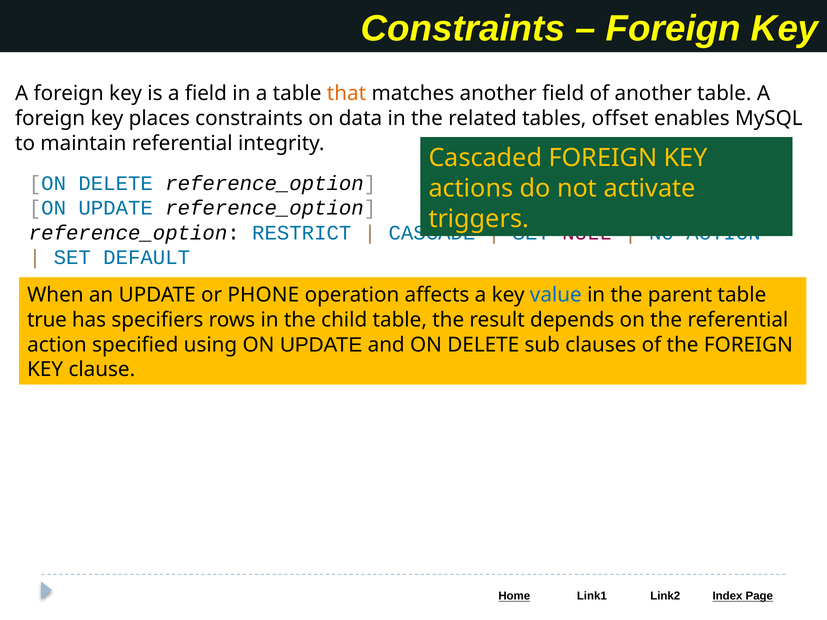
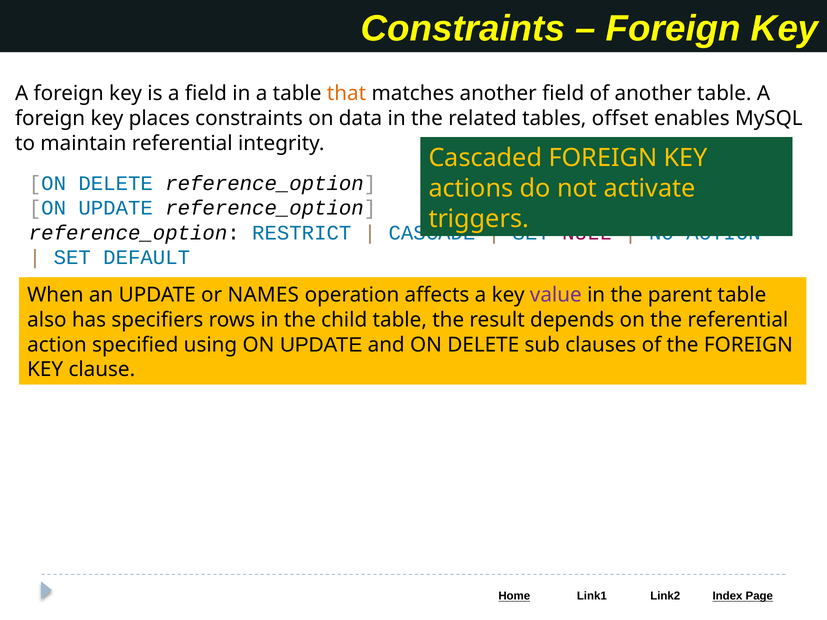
PHONE: PHONE -> NAMES
value colour: blue -> purple
true: true -> also
